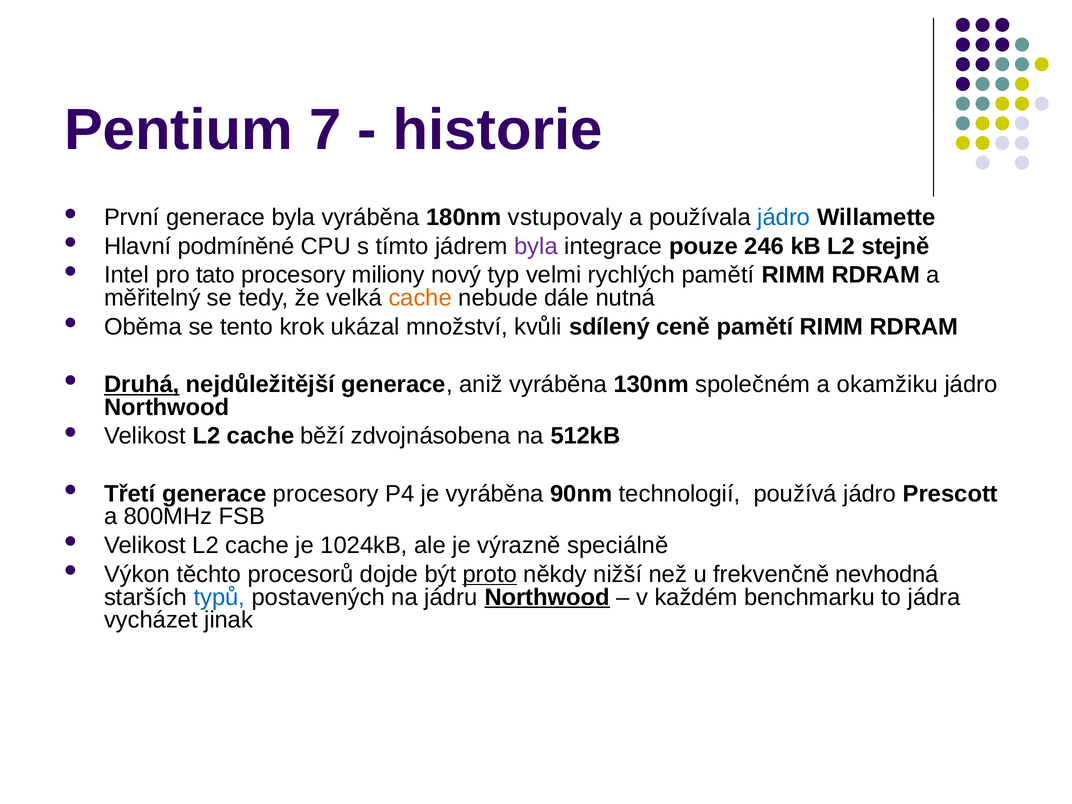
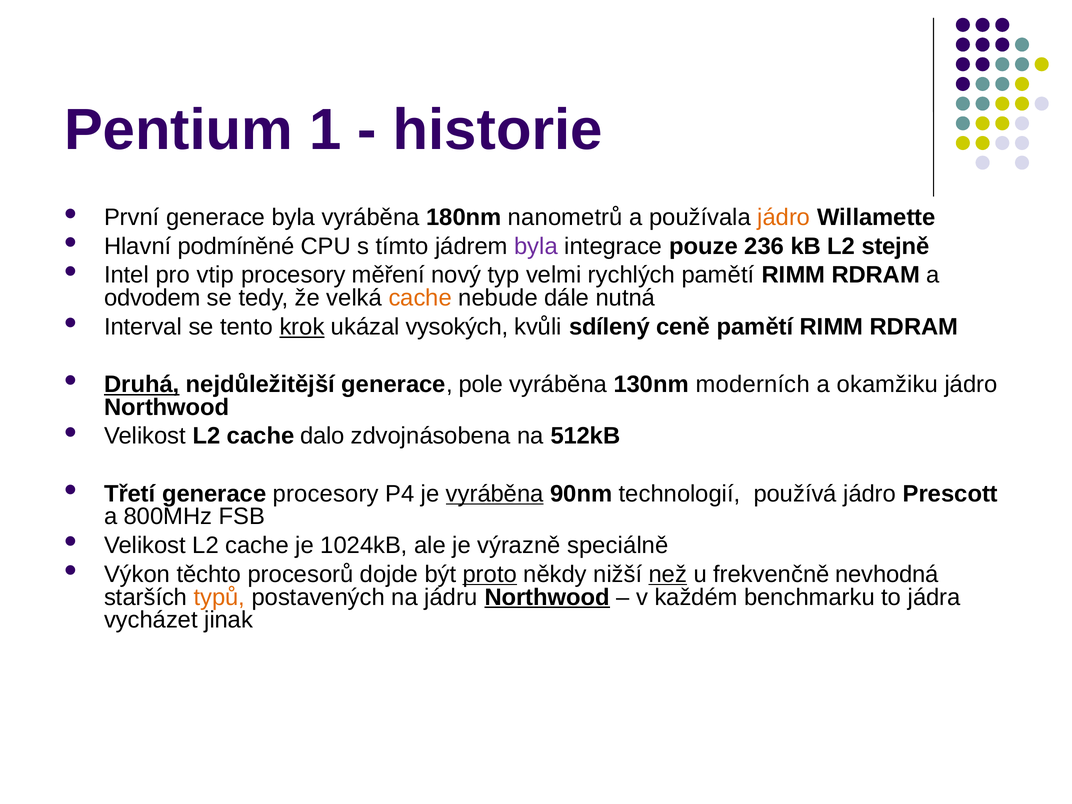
7: 7 -> 1
vstupovaly: vstupovaly -> nanometrů
jádro at (784, 217) colour: blue -> orange
246: 246 -> 236
tato: tato -> vtip
miliony: miliony -> měření
měřitelný: měřitelný -> odvodem
Oběma: Oběma -> Interval
krok underline: none -> present
množství: množství -> vysokých
aniž: aniž -> pole
společném: společném -> moderních
běží: běží -> dalo
vyráběna at (495, 494) underline: none -> present
než underline: none -> present
typů colour: blue -> orange
